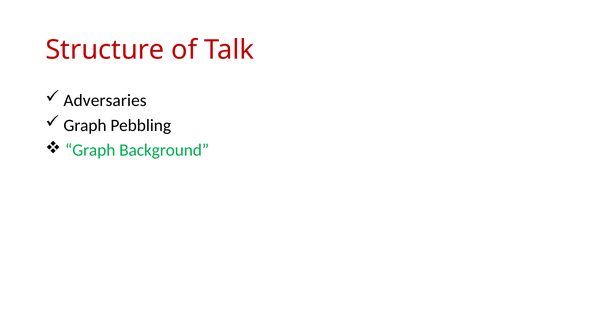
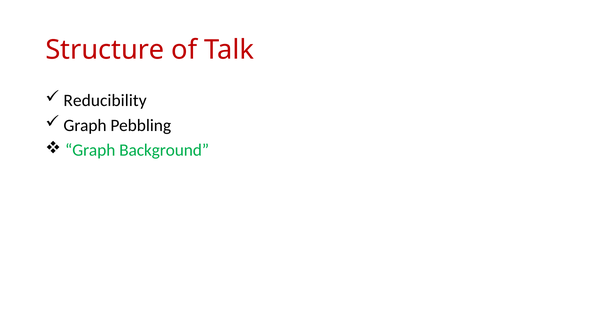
Adversaries: Adversaries -> Reducibility
